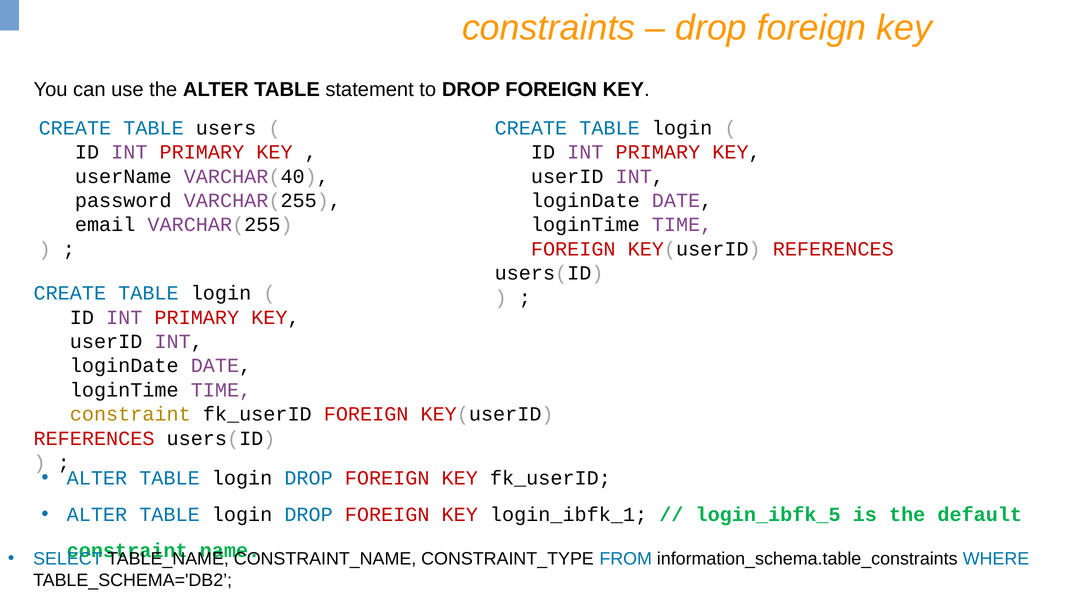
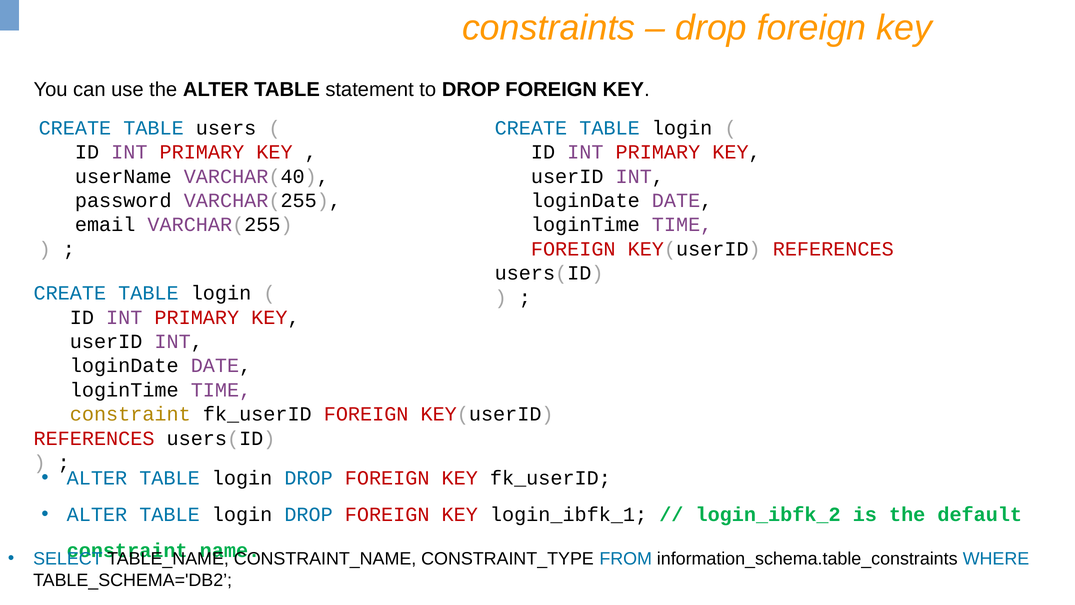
login_ibfk_5: login_ibfk_5 -> login_ibfk_2
